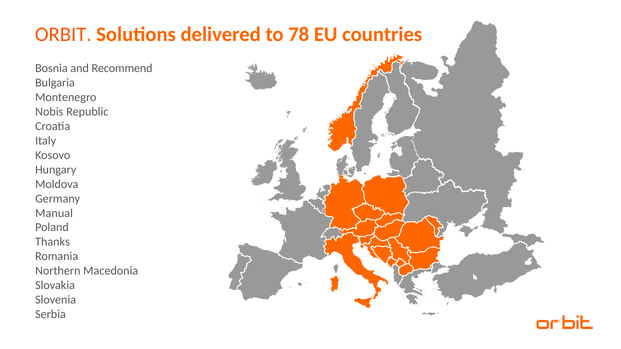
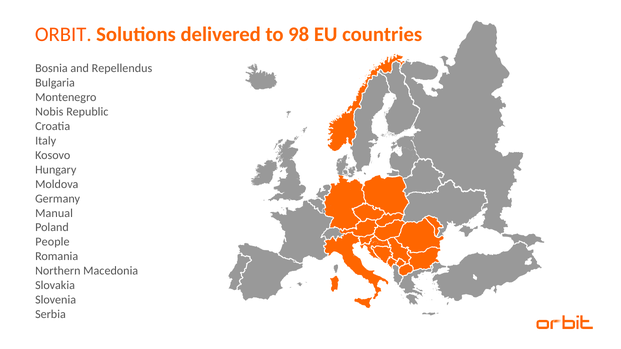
78: 78 -> 98
Recommend: Recommend -> Repellendus
Thanks: Thanks -> People
